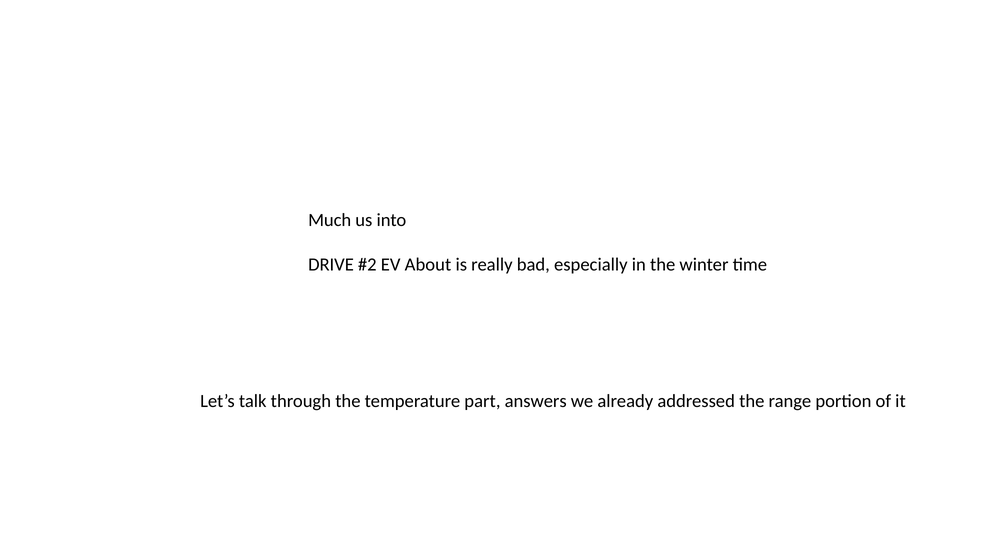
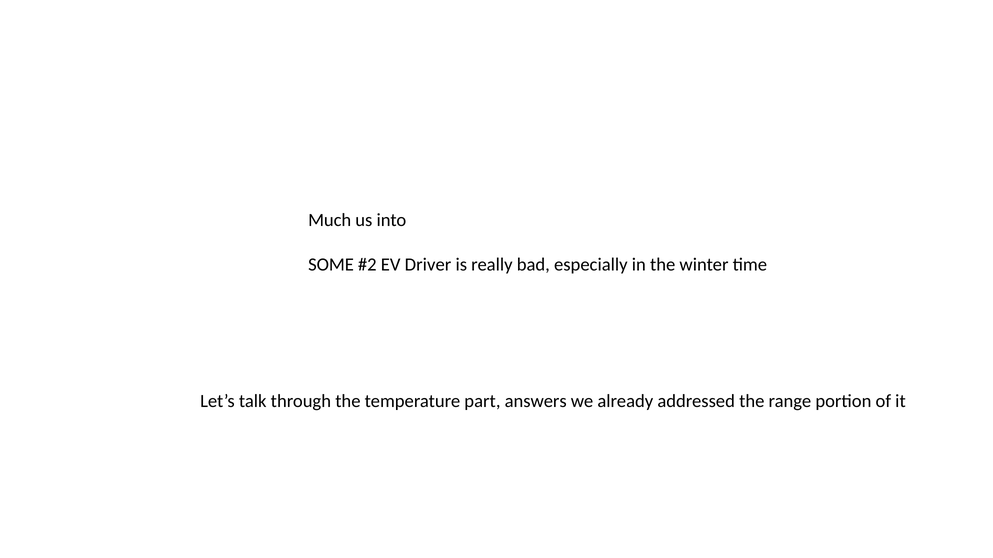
DRIVE: DRIVE -> SOME
About: About -> Driver
